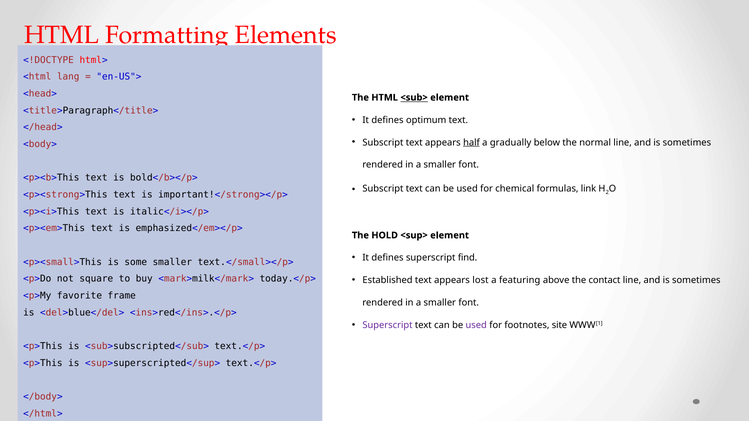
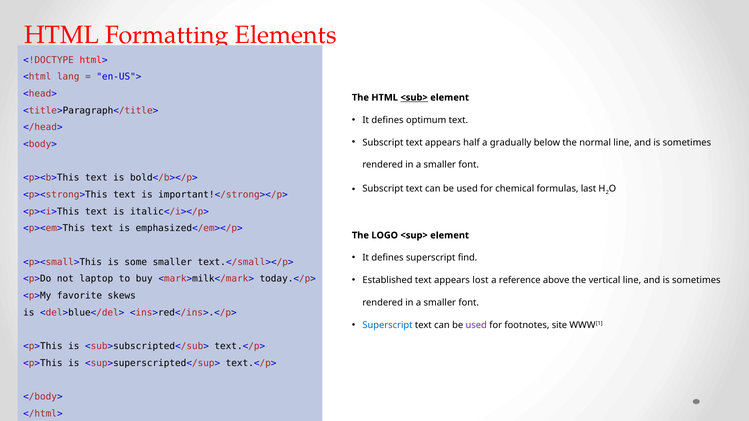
half underline: present -> none
link: link -> last
HOLD: HOLD -> LOGO
square: square -> laptop
featuring: featuring -> reference
contact: contact -> vertical
frame: frame -> skews
Superscript at (388, 325) colour: purple -> blue
